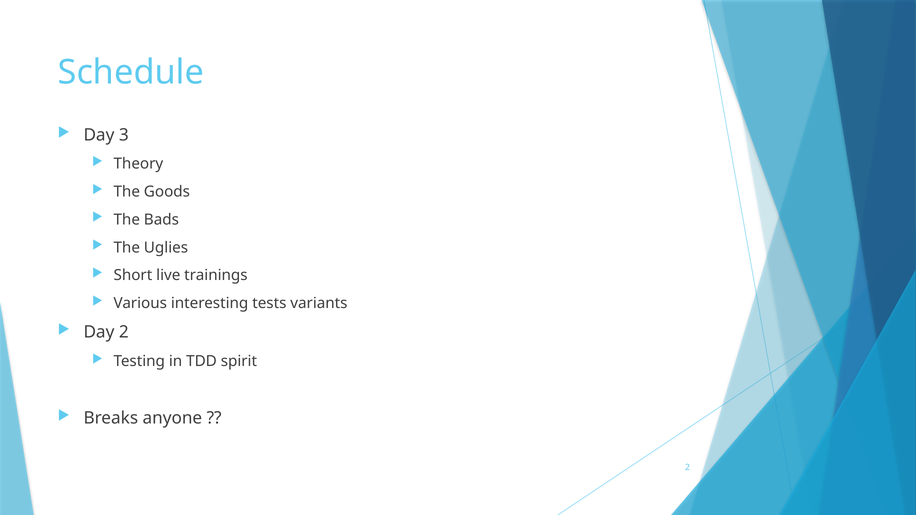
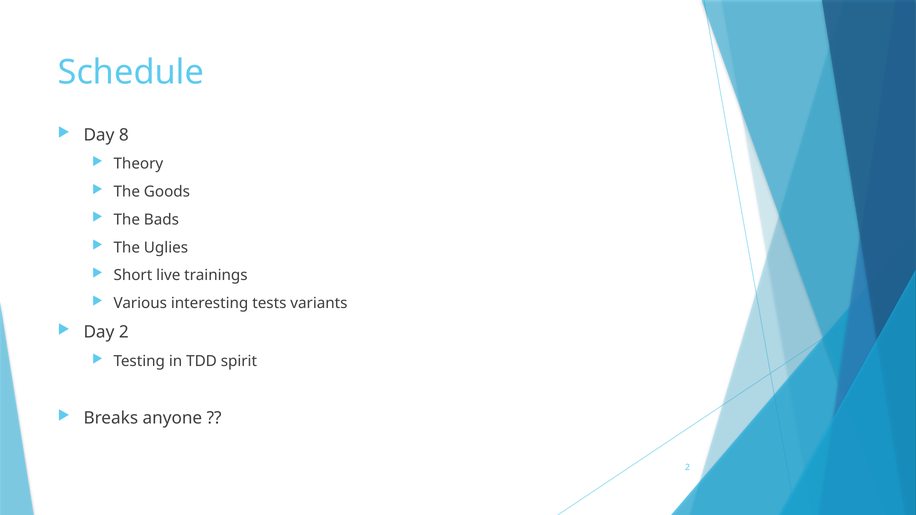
3: 3 -> 8
